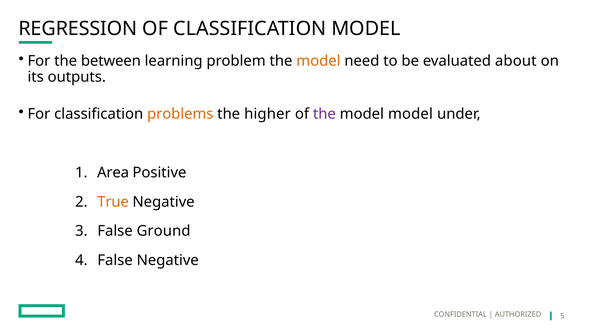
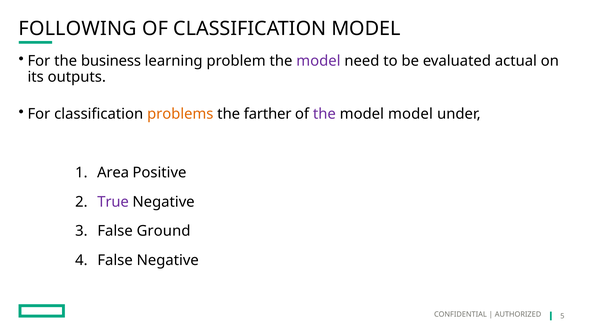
REGRESSION: REGRESSION -> FOLLOWING
between: between -> business
model at (318, 61) colour: orange -> purple
about: about -> actual
higher: higher -> farther
True colour: orange -> purple
